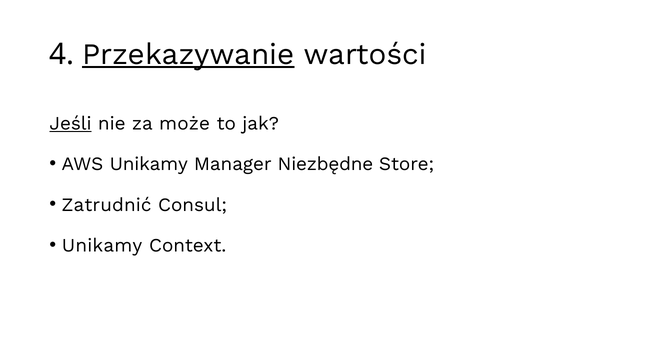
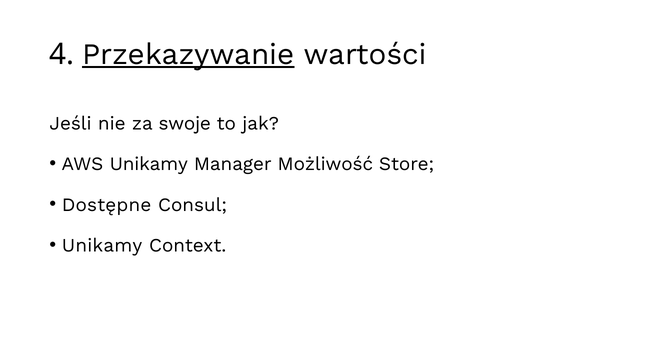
Jeśli underline: present -> none
może: może -> swoje
Niezbędne: Niezbędne -> Możliwość
Zatrudnić: Zatrudnić -> Dostępne
